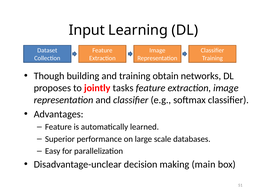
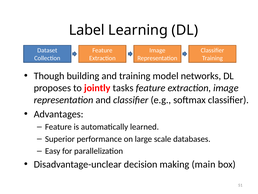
Input: Input -> Label
obtain: obtain -> model
